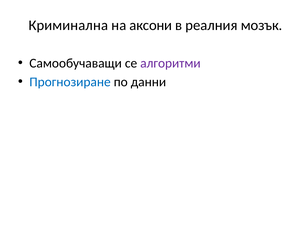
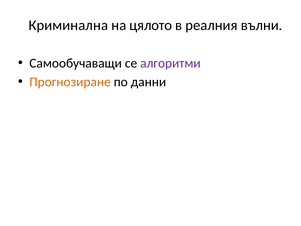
аксони: аксони -> цялото
мозък: мозък -> вълни
Прогнозиране colour: blue -> orange
